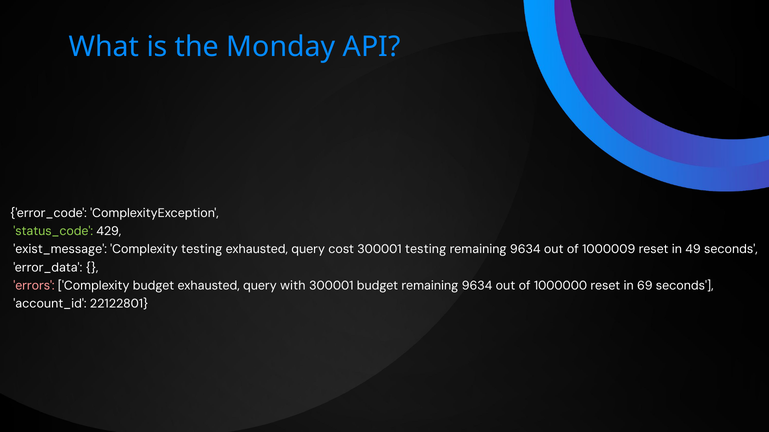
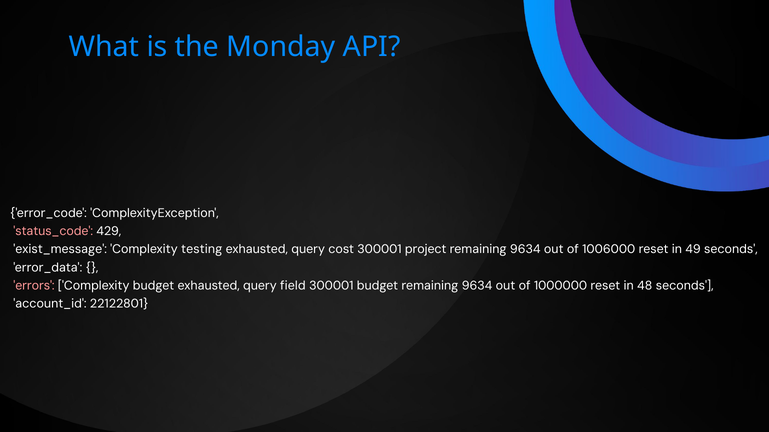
status_code colour: light green -> pink
300001 testing: testing -> project
1000009: 1000009 -> 1006000
with: with -> field
69: 69 -> 48
